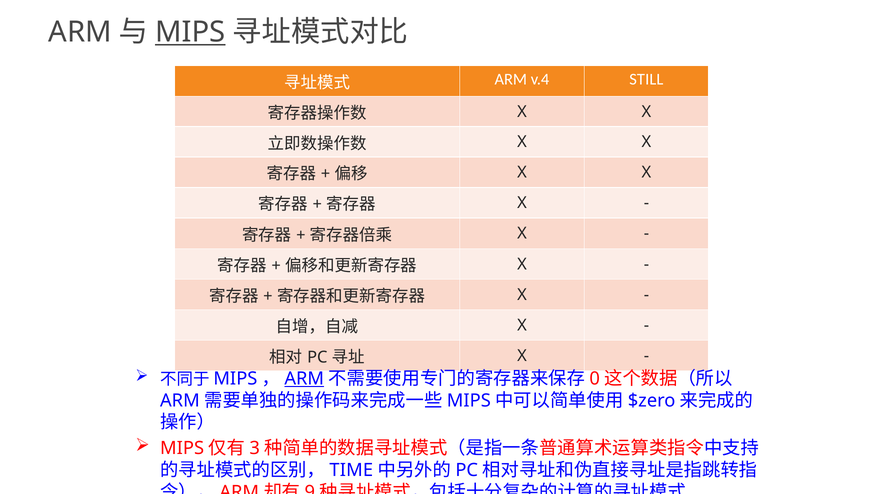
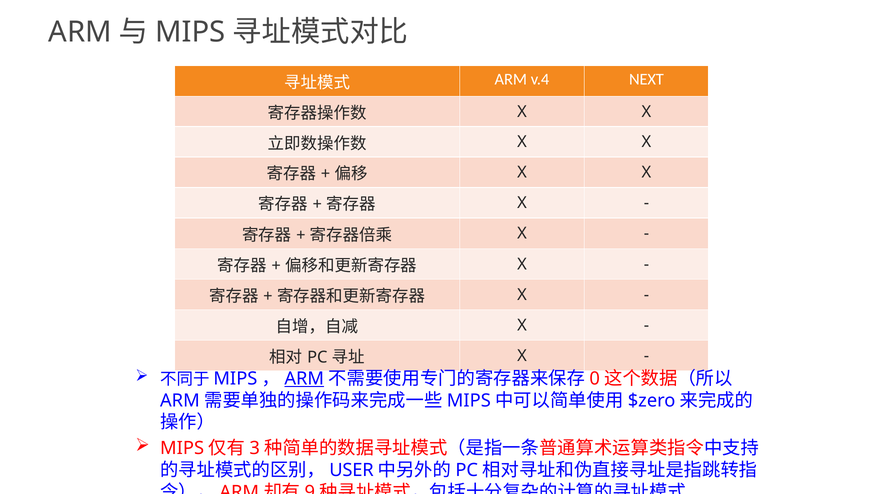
MIPS at (190, 32) underline: present -> none
STILL: STILL -> NEXT
TIME: TIME -> USER
